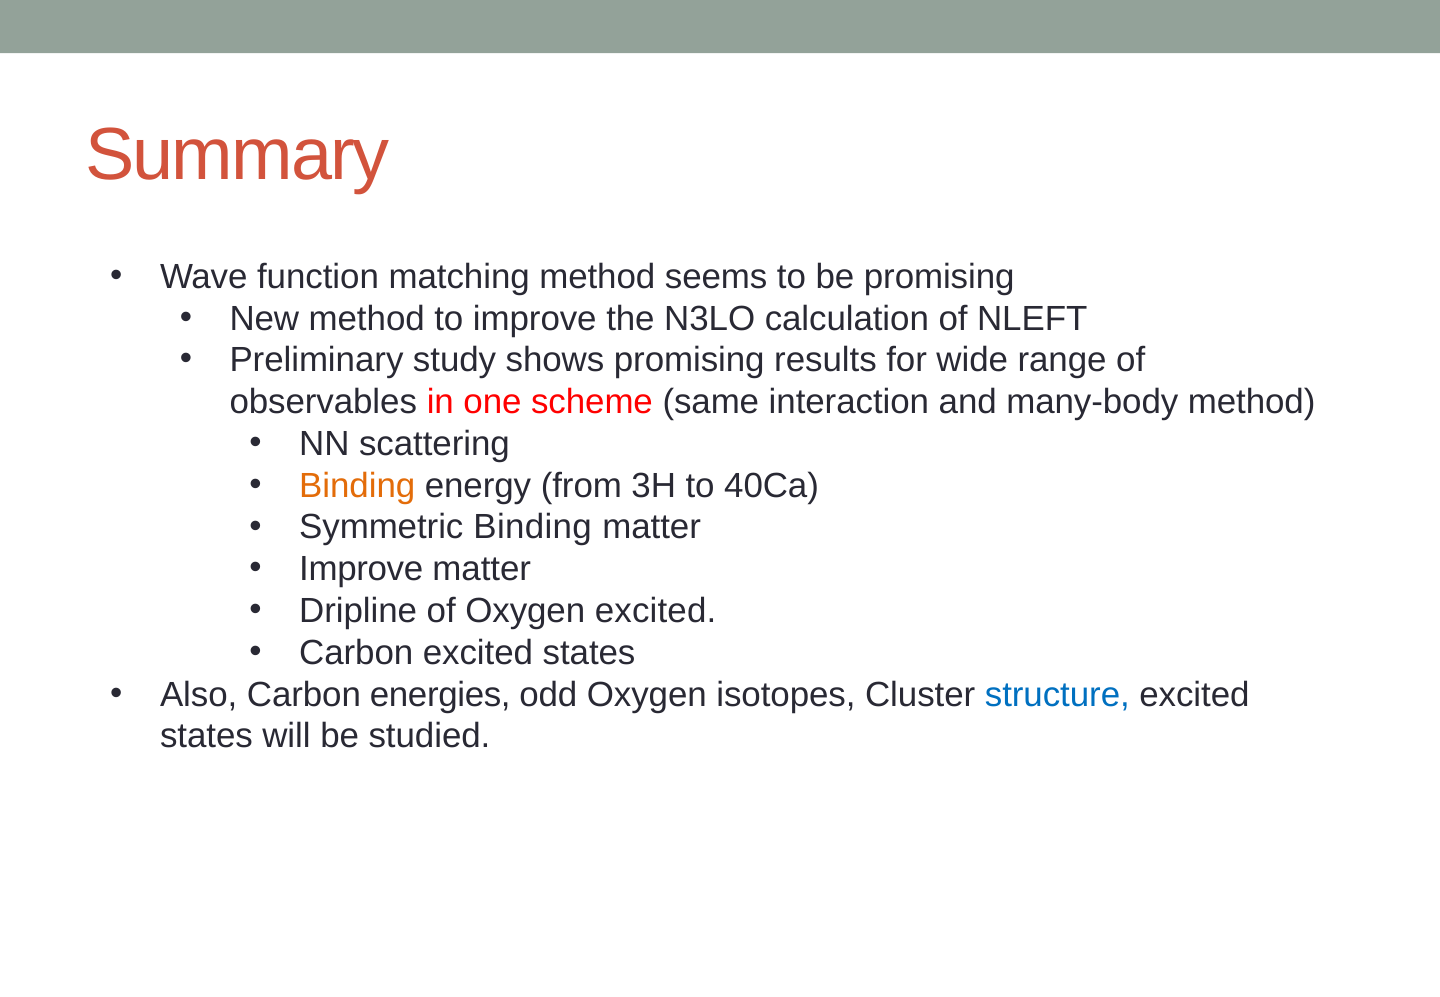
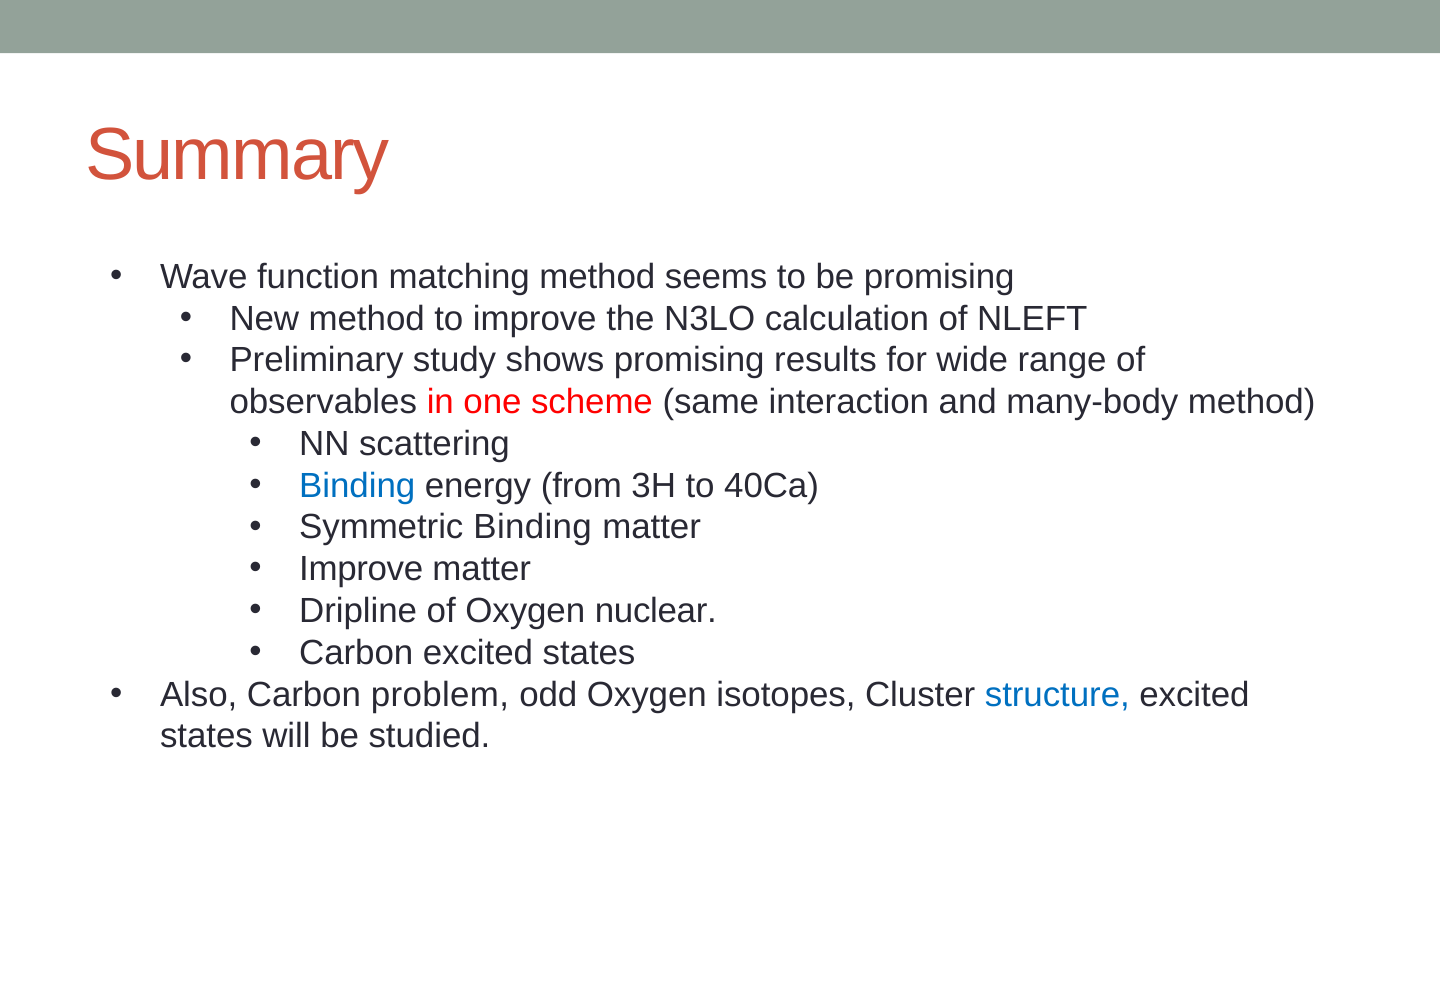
Binding at (357, 486) colour: orange -> blue
Oxygen excited: excited -> nuclear
energies: energies -> problem
